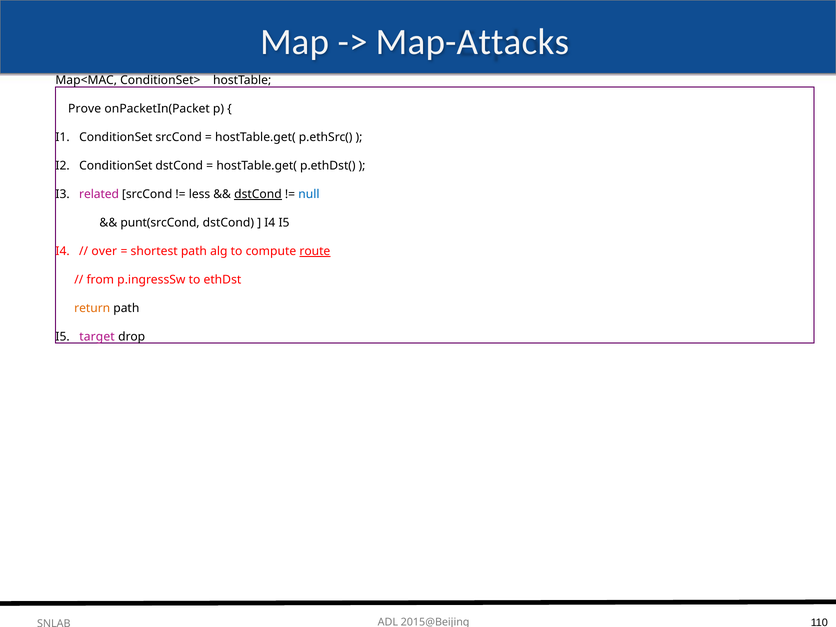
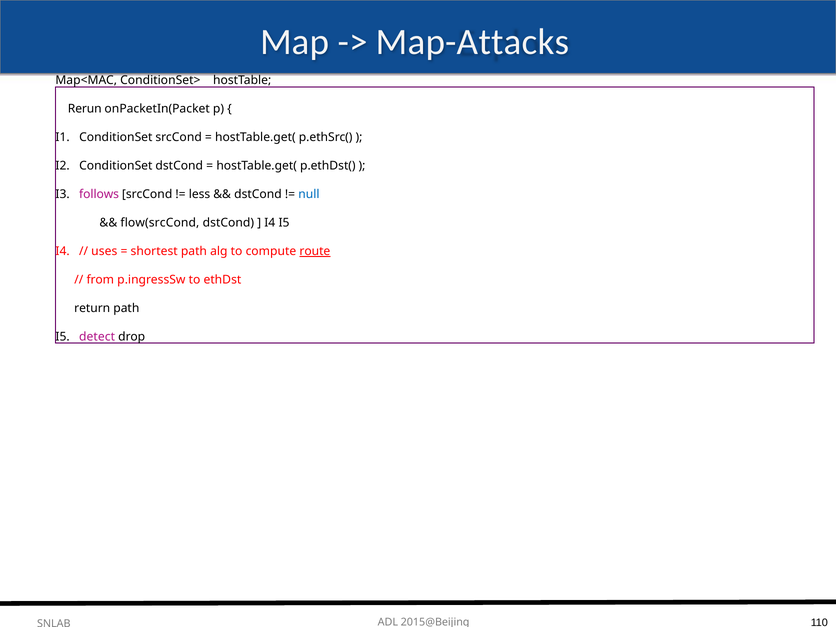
Prove: Prove -> Rerun
related: related -> follows
dstCond at (258, 194) underline: present -> none
punt(srcCond: punt(srcCond -> flow(srcCond
over: over -> uses
return colour: orange -> black
target: target -> detect
